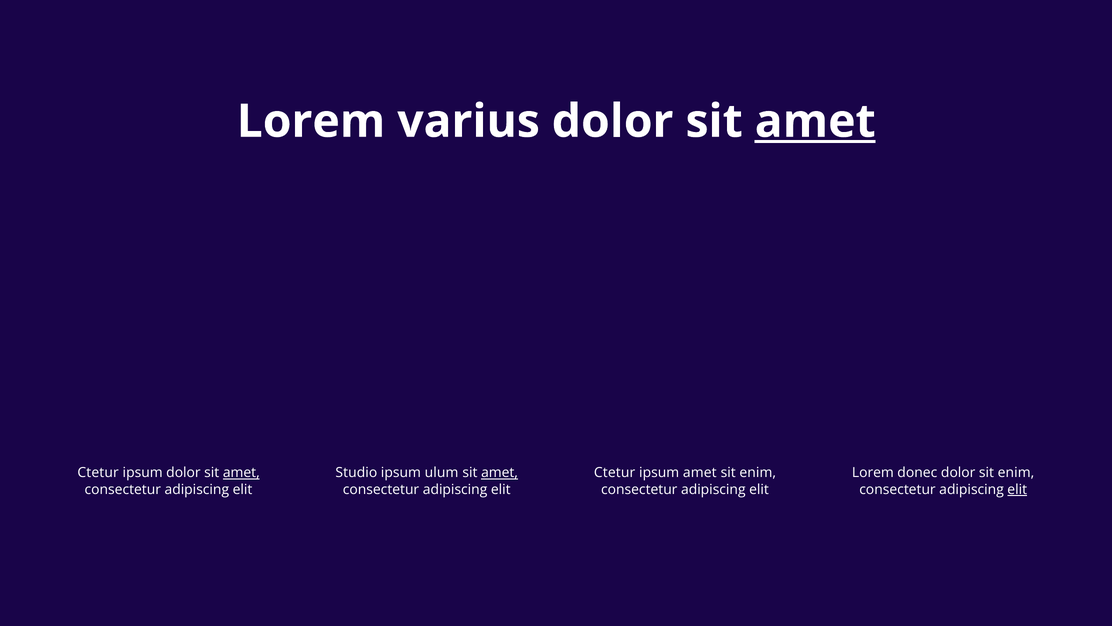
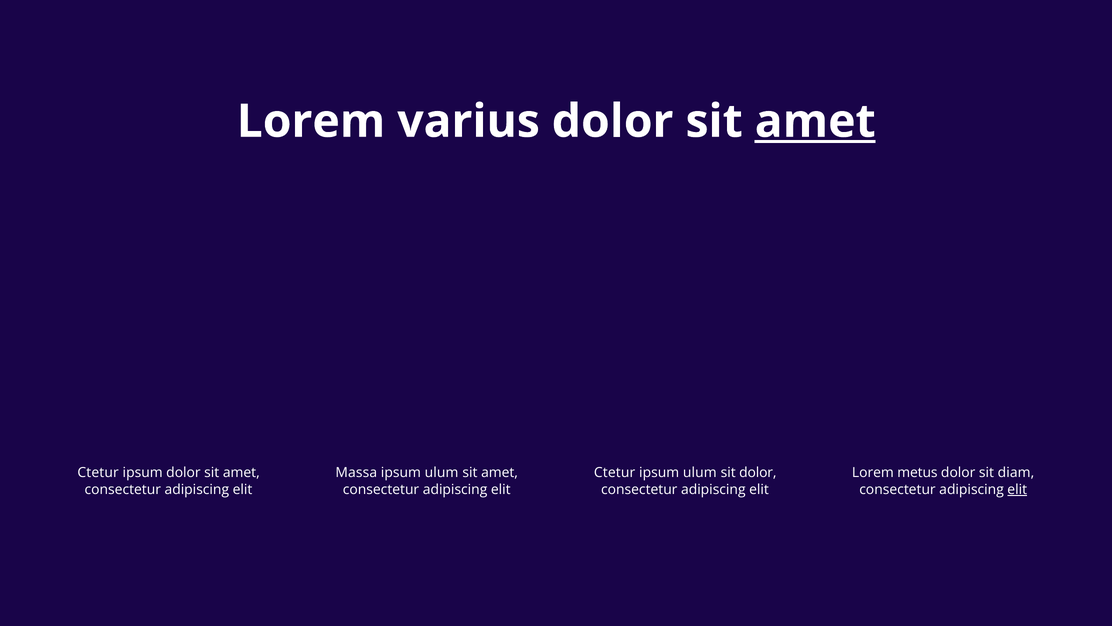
amet at (241, 472) underline: present -> none
Studio: Studio -> Massa
amet at (500, 472) underline: present -> none
amet at (700, 472): amet -> ulum
enim at (758, 472): enim -> dolor
donec: donec -> metus
dolor sit enim: enim -> diam
